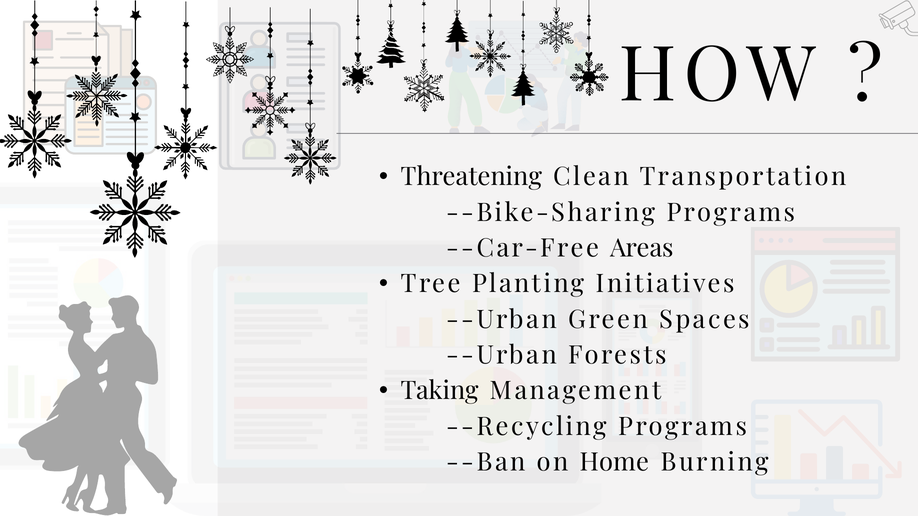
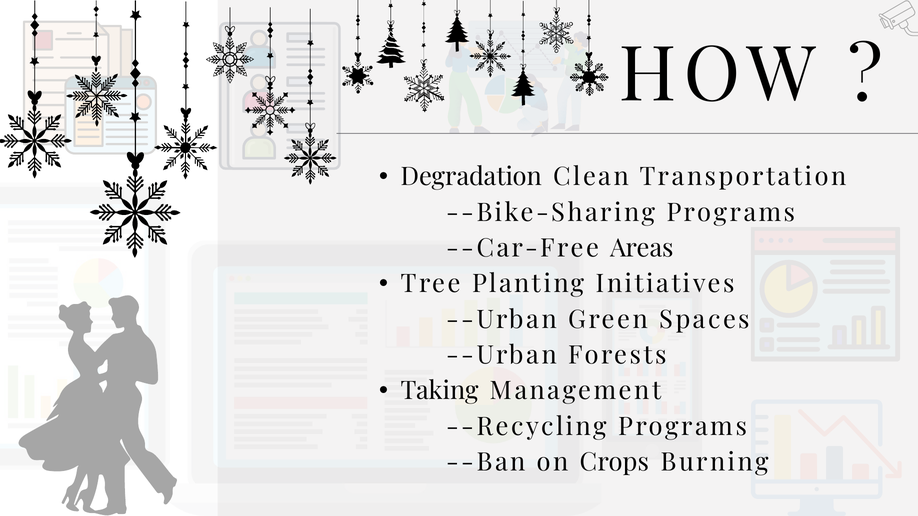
Threatening: Threatening -> Degradation
Home: Home -> Crops
